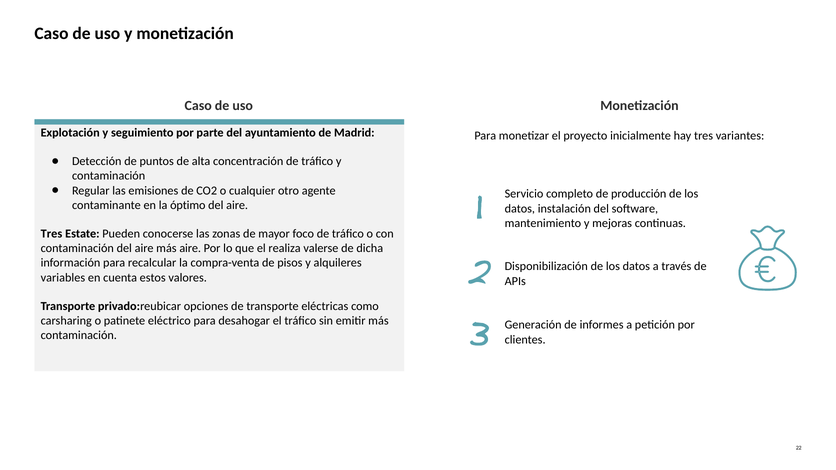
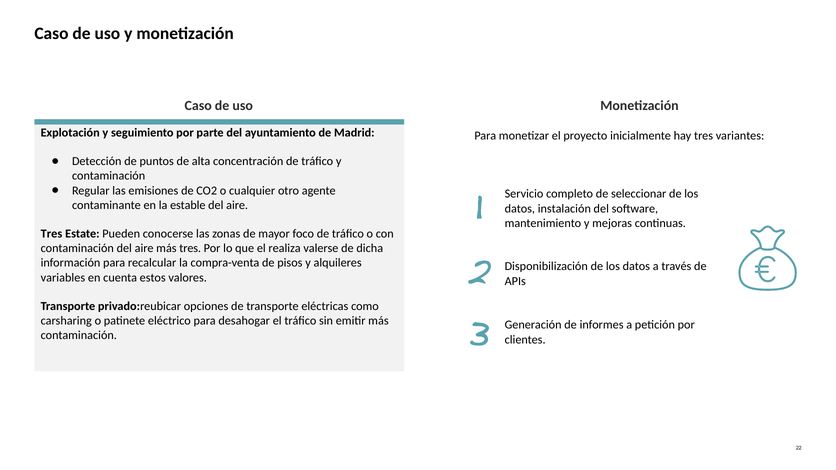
producción: producción -> seleccionar
óptimo: óptimo -> estable
más aire: aire -> tres
